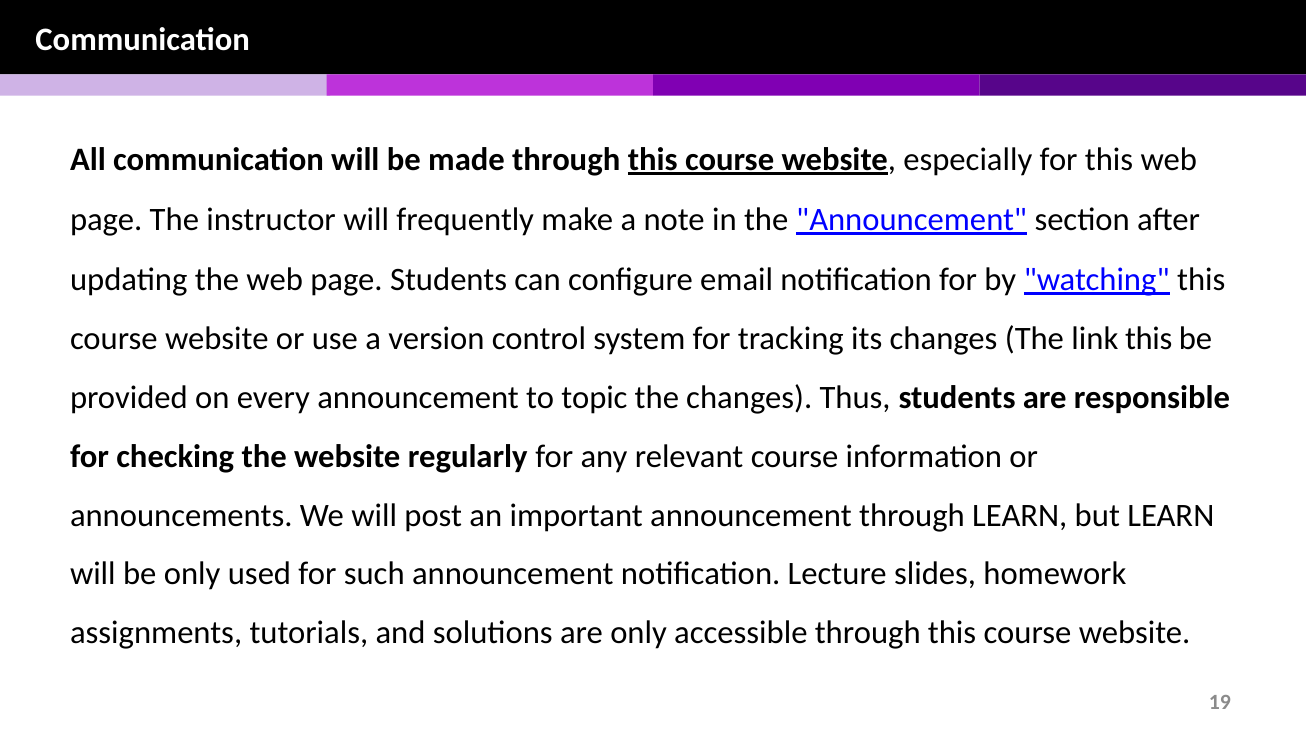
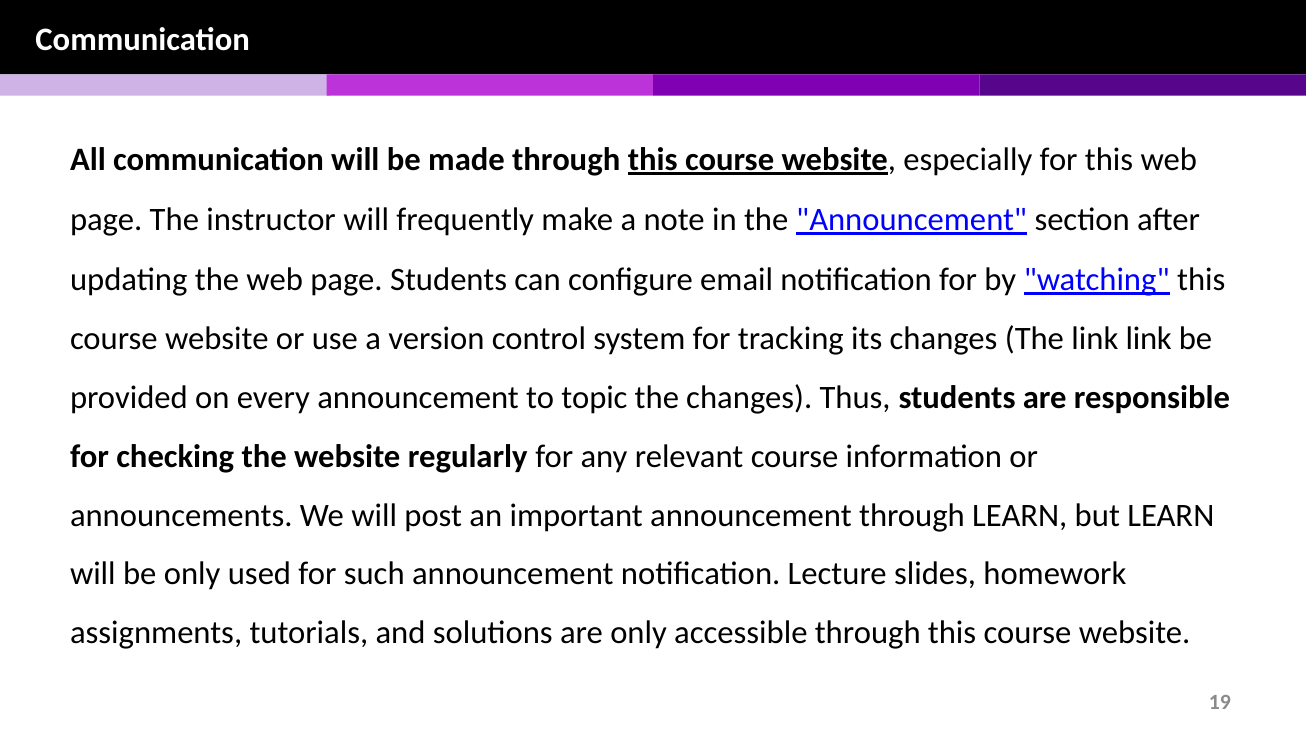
link this: this -> link
